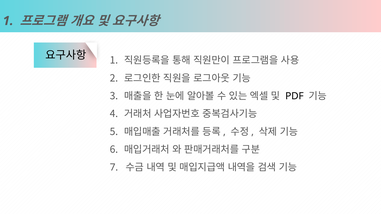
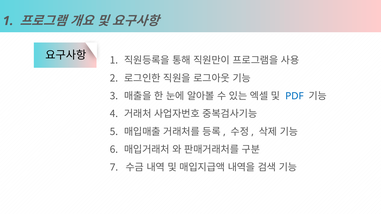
PDF colour: black -> blue
